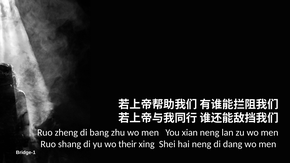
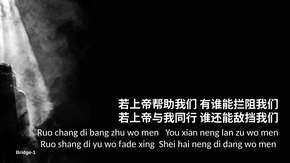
zheng: zheng -> chang
their: their -> fade
